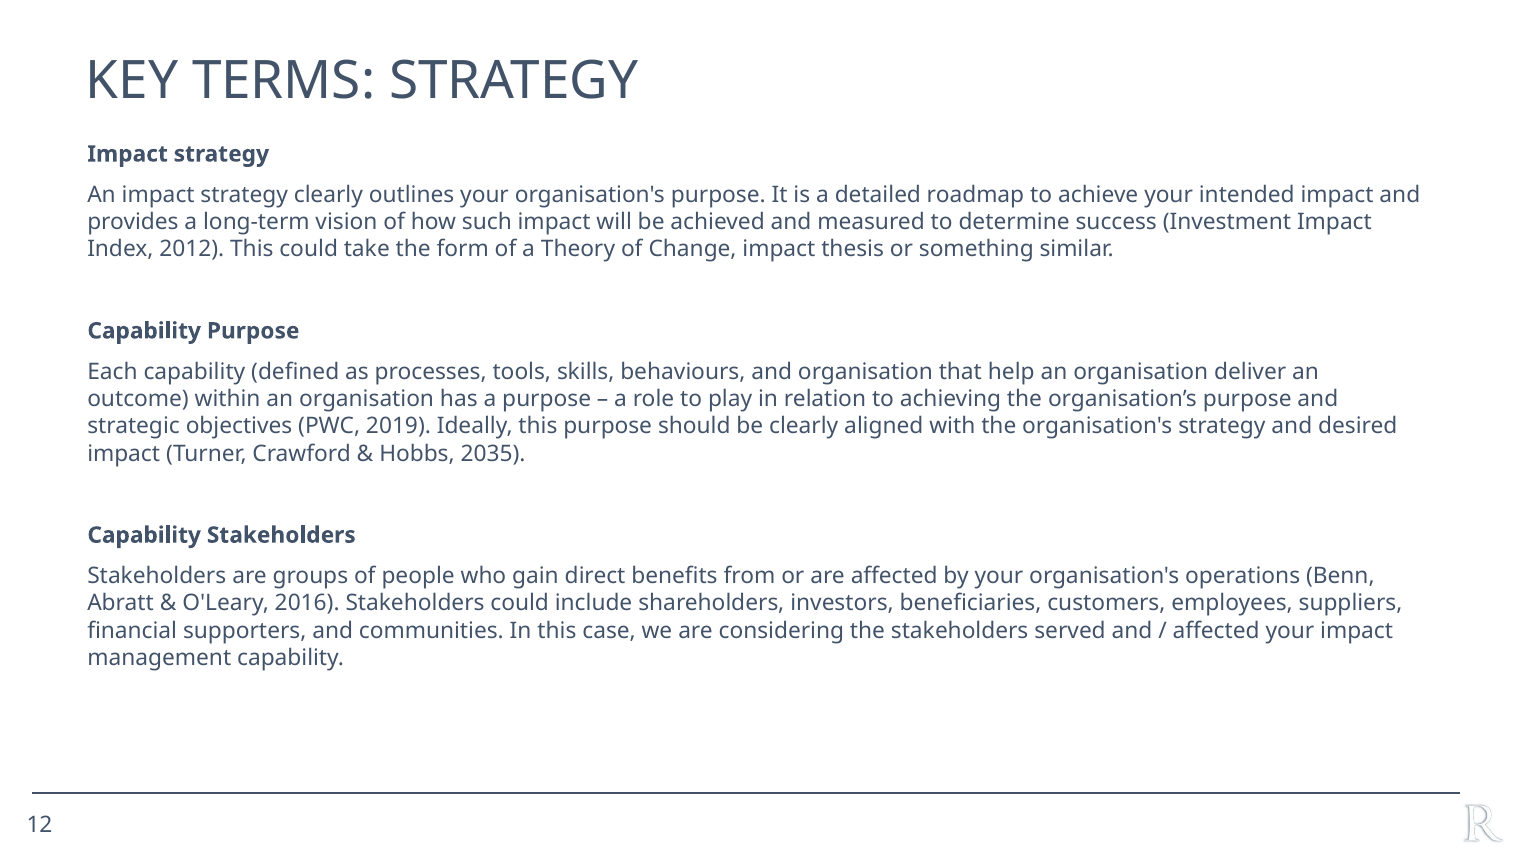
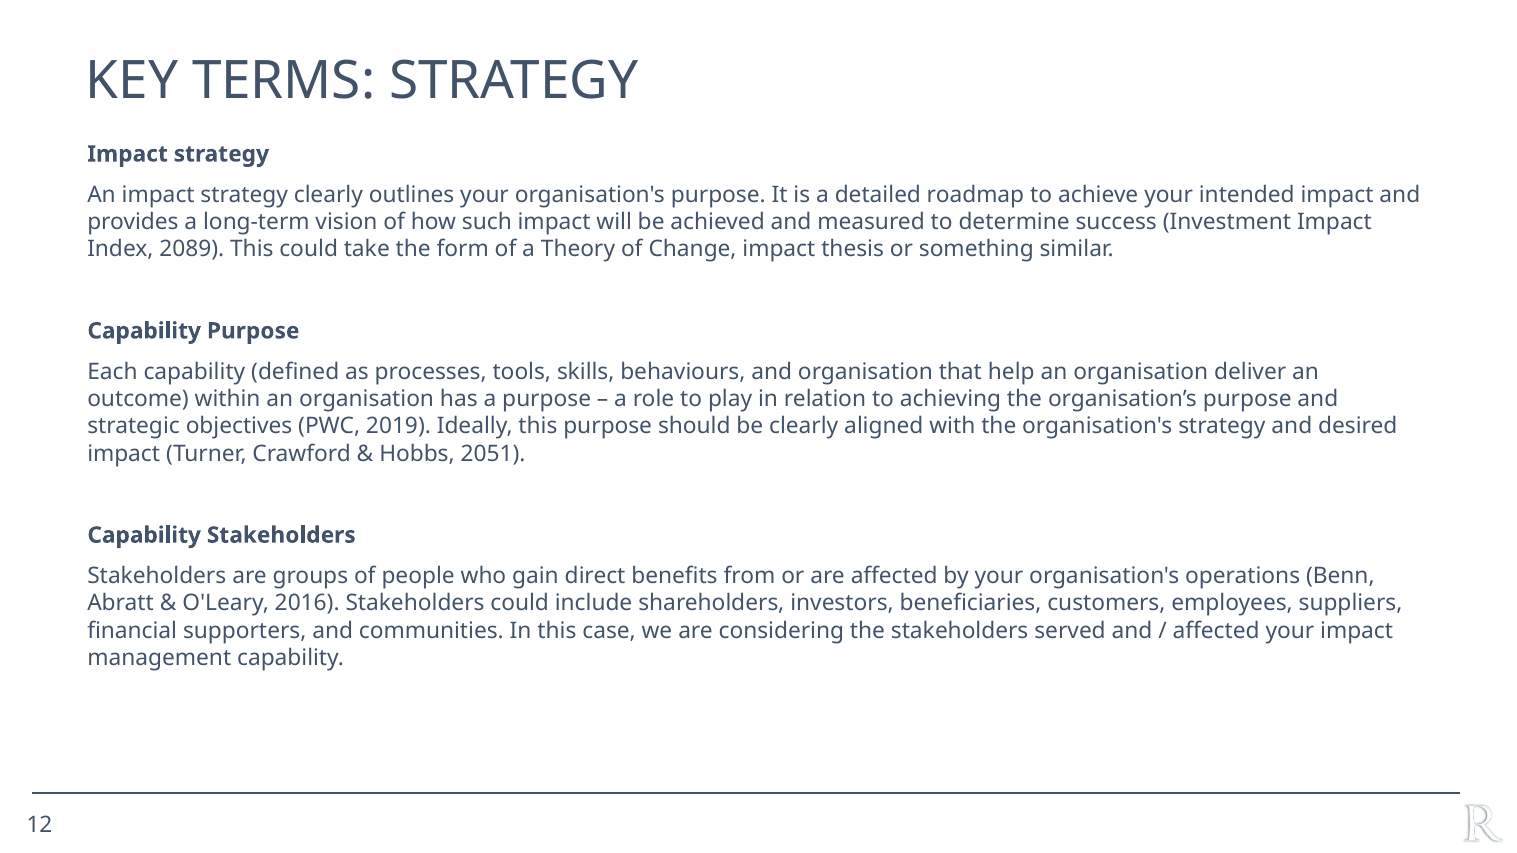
2012: 2012 -> 2089
2035: 2035 -> 2051
